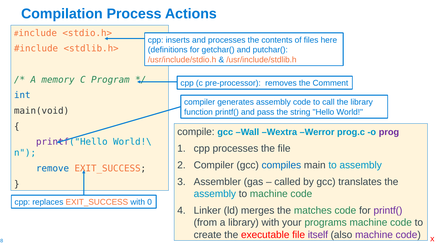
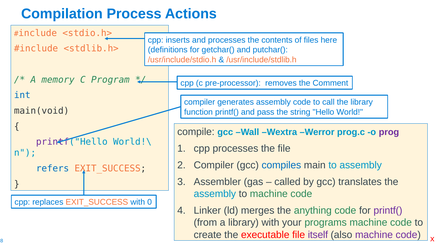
remove: remove -> refers
matches: matches -> anything
